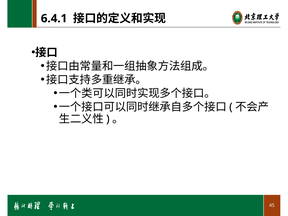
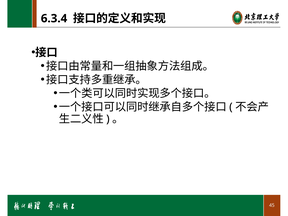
6.4.1: 6.4.1 -> 6.3.4
